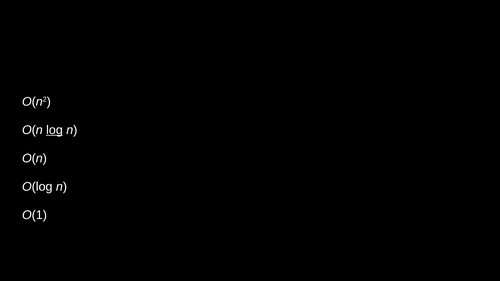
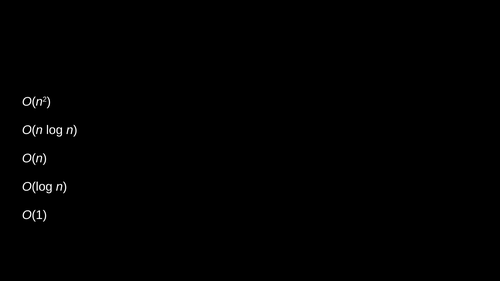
log underline: present -> none
